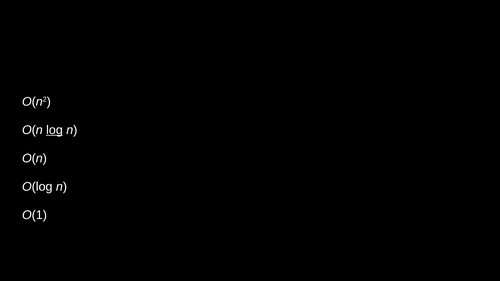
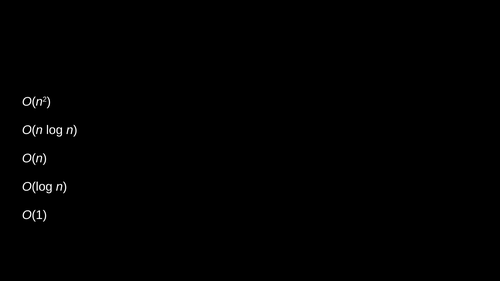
log underline: present -> none
